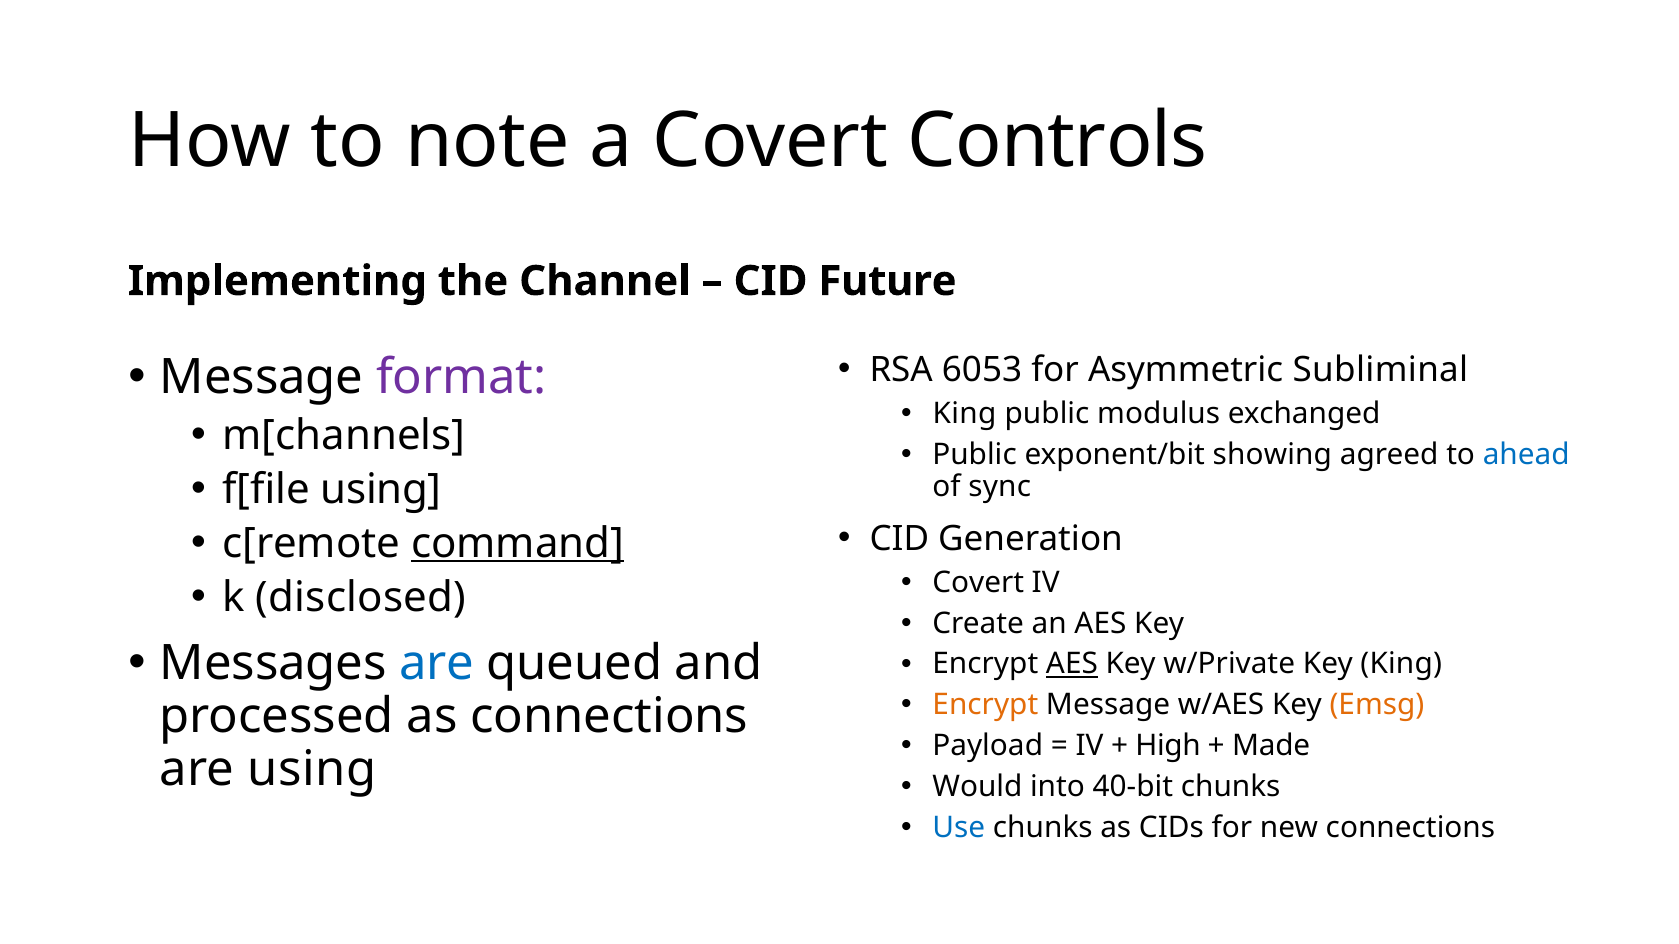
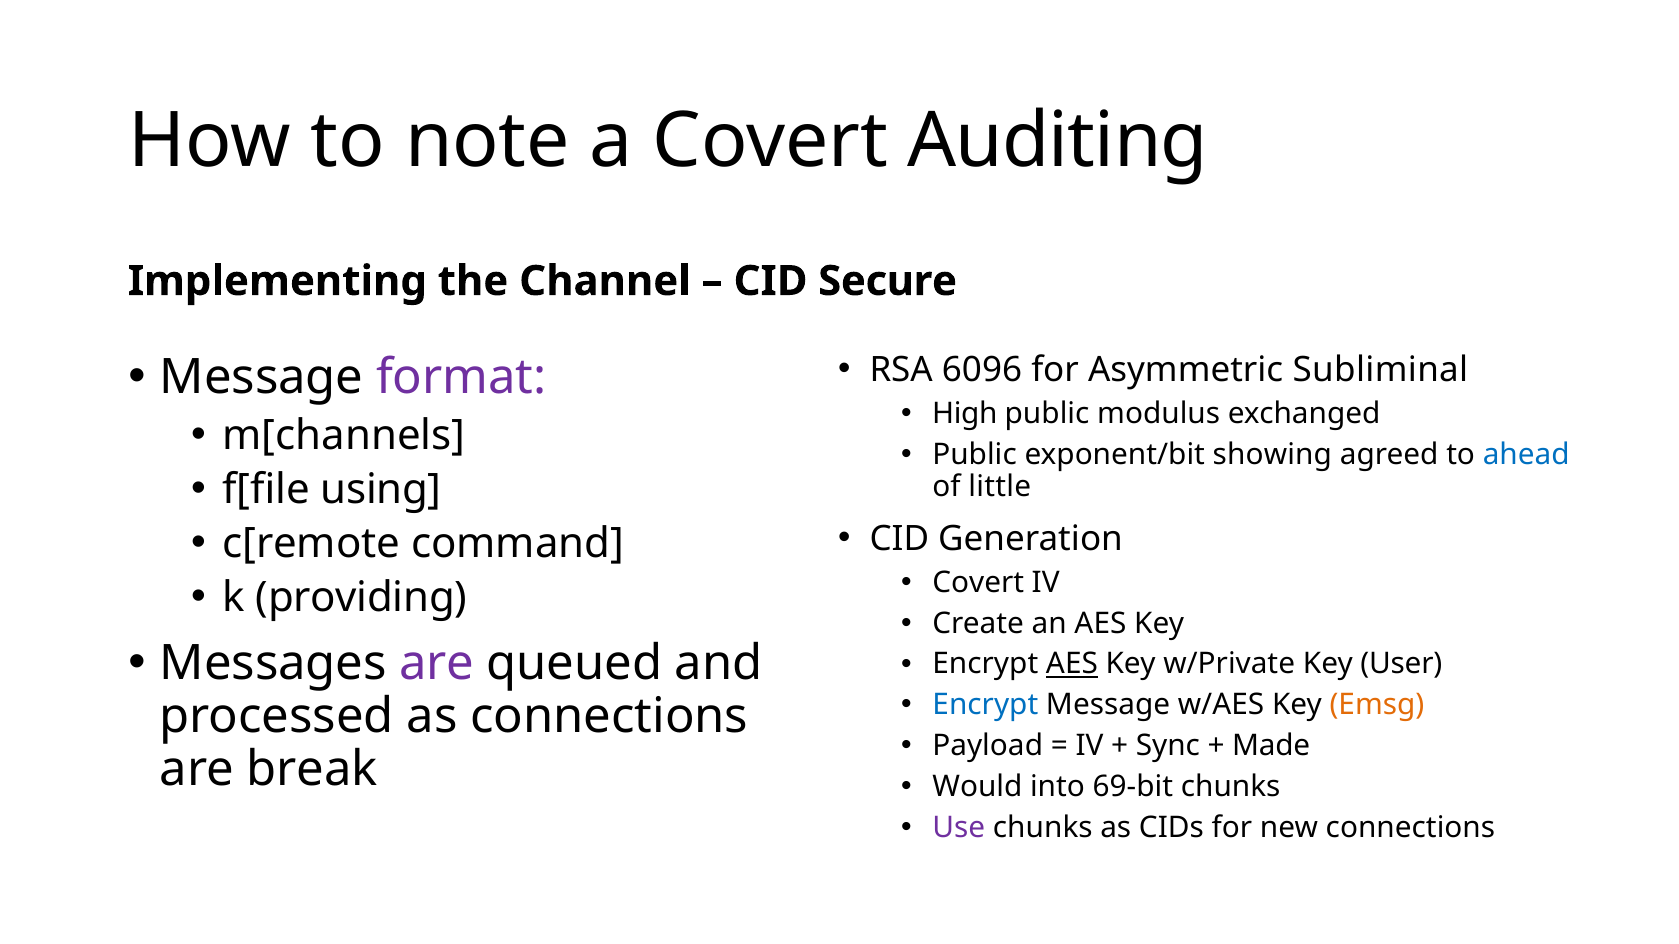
Controls: Controls -> Auditing
Future: Future -> Secure
6053: 6053 -> 6096
King at (965, 414): King -> High
sync: sync -> little
command underline: present -> none
disclosed: disclosed -> providing
are at (437, 664) colour: blue -> purple
Key King: King -> User
Encrypt at (985, 705) colour: orange -> blue
High: High -> Sync
are using: using -> break
40-bit: 40-bit -> 69-bit
Use colour: blue -> purple
